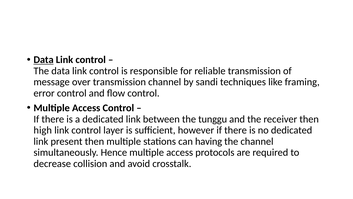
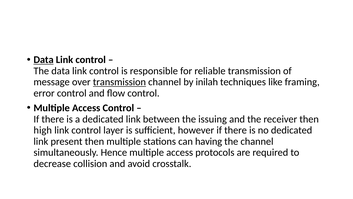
transmission at (119, 82) underline: none -> present
sandi: sandi -> inilah
tunggu: tunggu -> issuing
